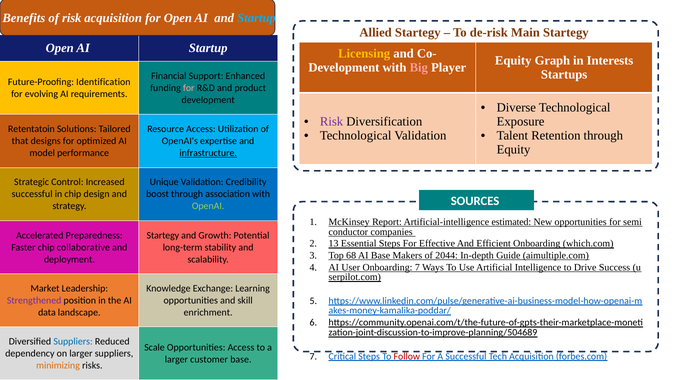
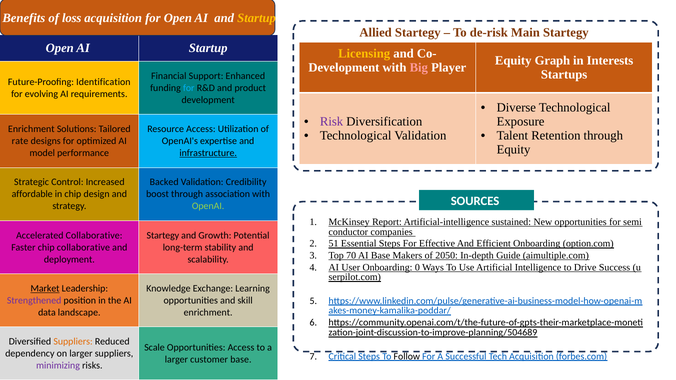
of risk: risk -> loss
Startup at (257, 18) colour: light blue -> yellow
for at (189, 88) colour: pink -> light blue
Retentatoin at (31, 129): Retentatoin -> Enrichment
that: that -> rate
Unique: Unique -> Backed
successful at (32, 194): successful -> affordable
estimated: estimated -> sustained
Accelerated Preparedness: Preparedness -> Collaborative
13: 13 -> 51
which.com: which.com -> option.com
68: 68 -> 70
2044: 2044 -> 2050
Onboarding 7: 7 -> 0
Market underline: none -> present
Suppliers at (73, 342) colour: blue -> orange
Follow colour: red -> black
minimizing colour: orange -> purple
